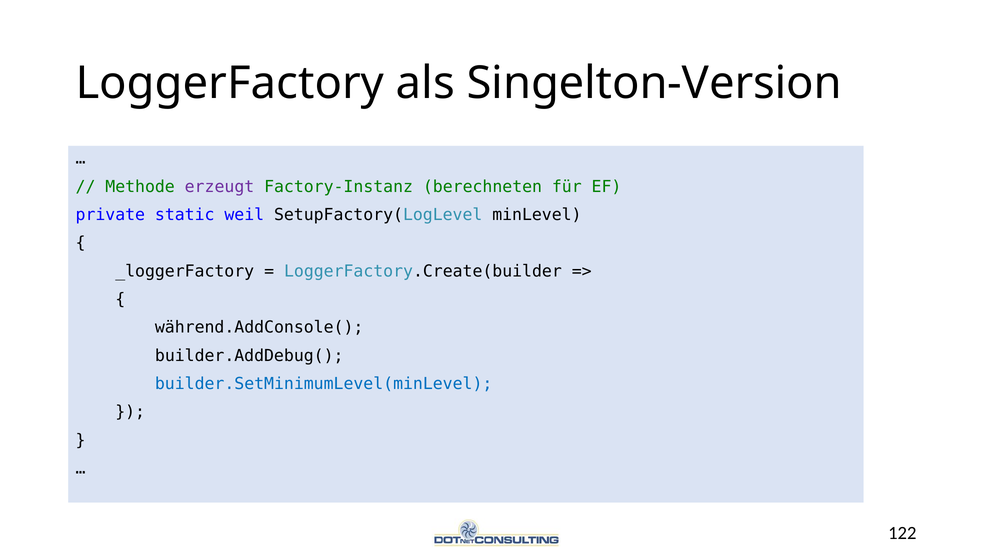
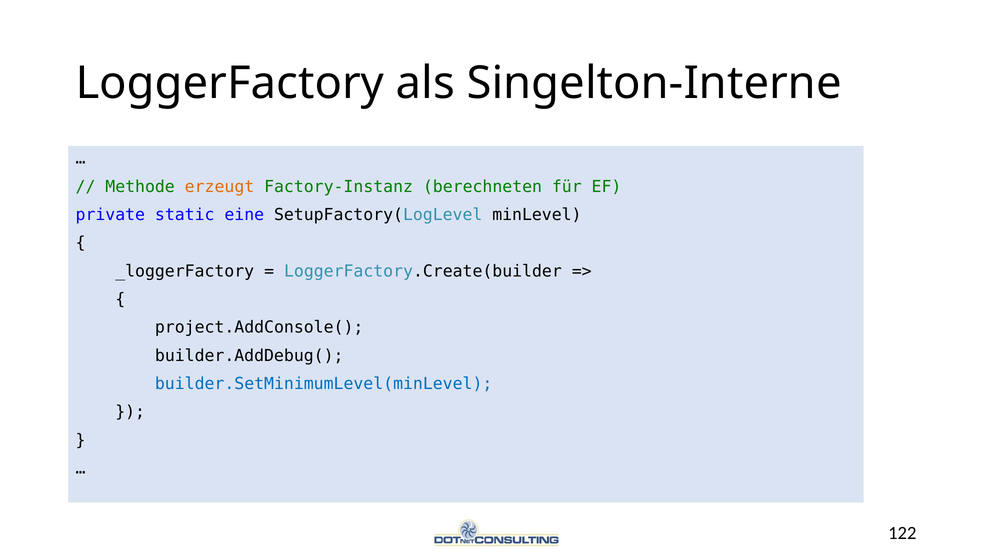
Singelton-Version: Singelton-Version -> Singelton-Interne
erzeugt colour: purple -> orange
weil: weil -> eine
während.AddConsole(: während.AddConsole( -> project.AddConsole(
